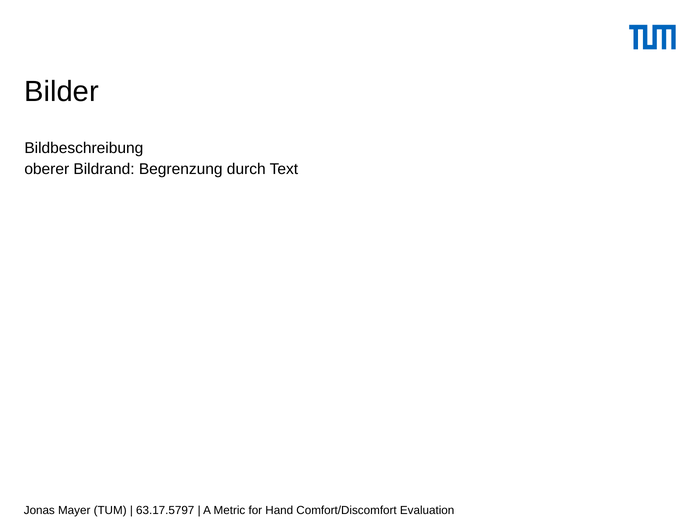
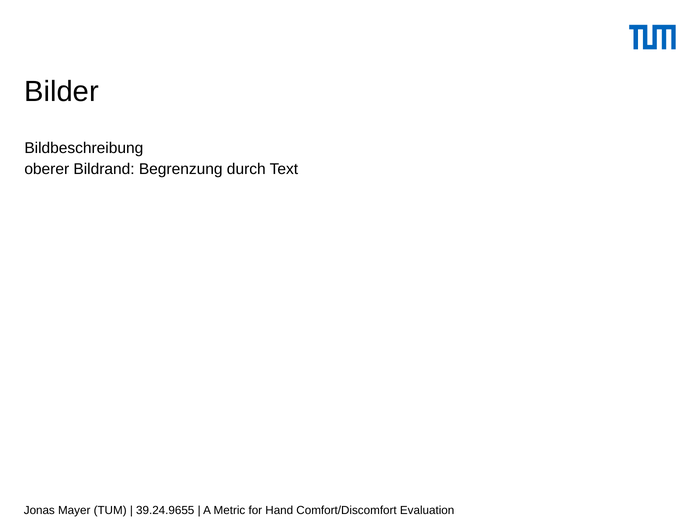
63.17.5797: 63.17.5797 -> 39.24.9655
